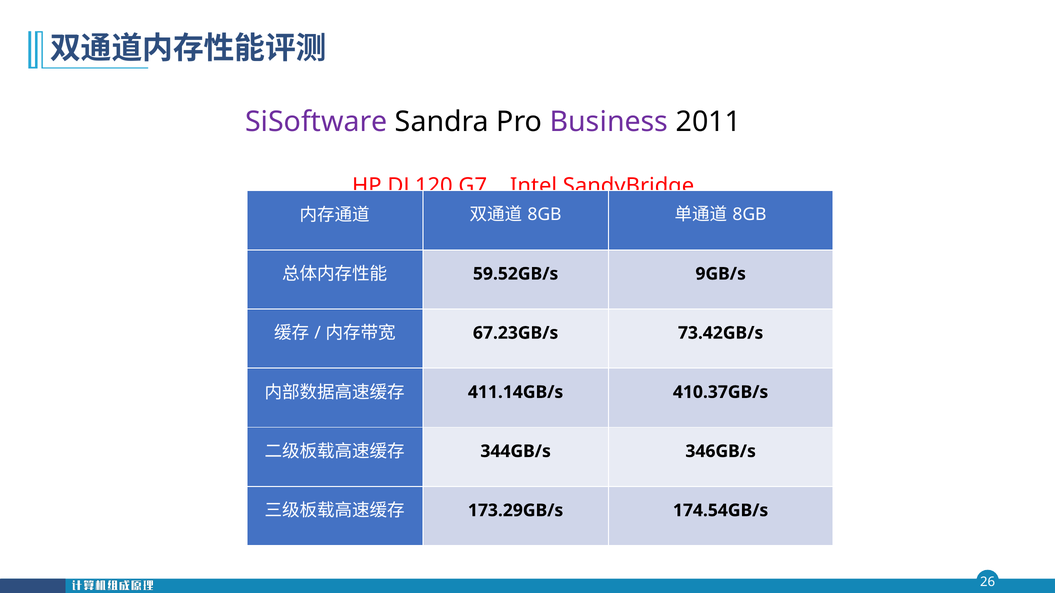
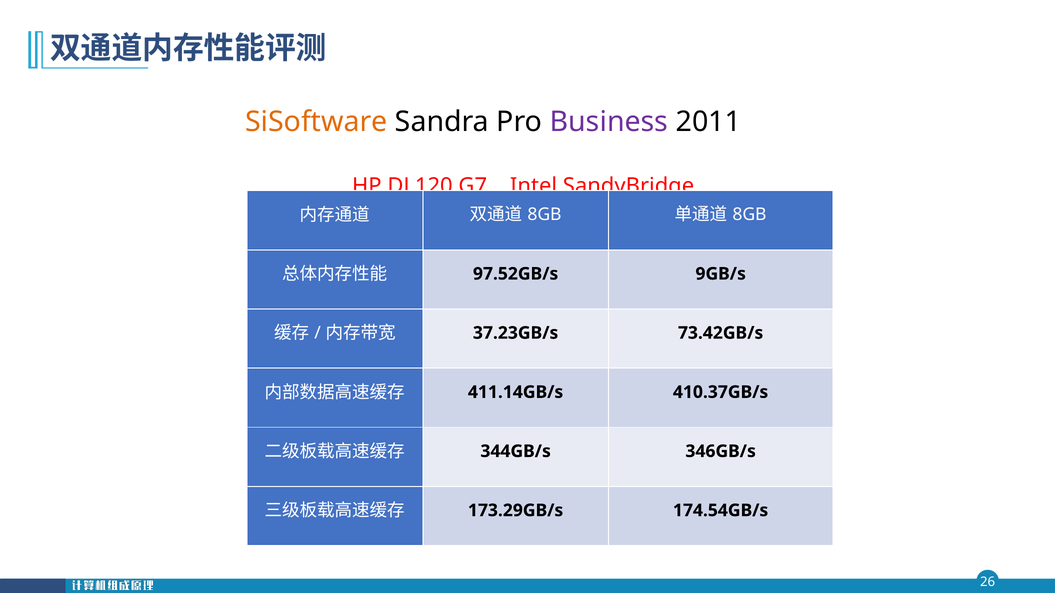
SiSoftware colour: purple -> orange
59.52GB/s: 59.52GB/s -> 97.52GB/s
67.23GB/s: 67.23GB/s -> 37.23GB/s
